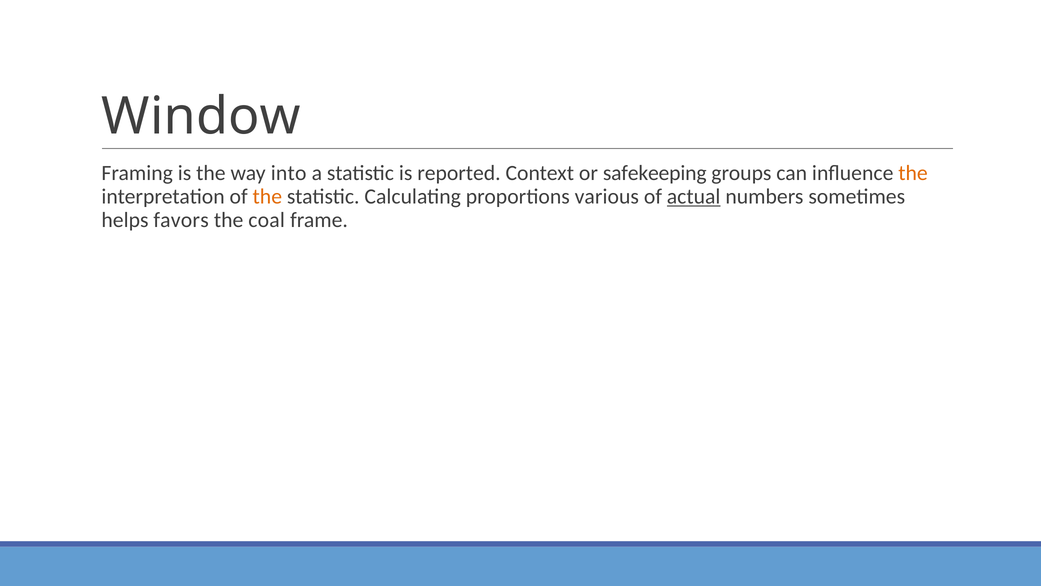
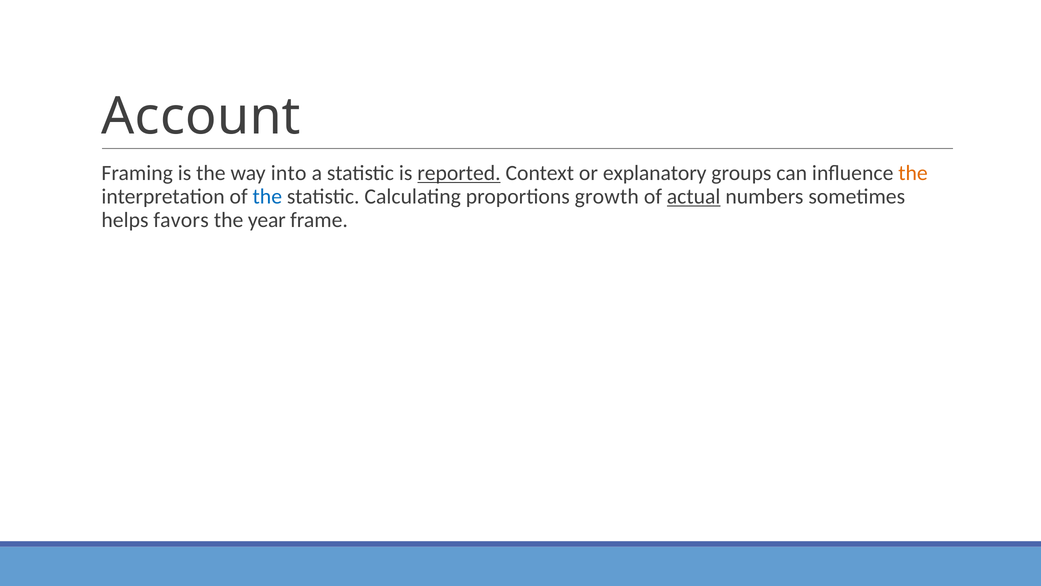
Window: Window -> Account
reported underline: none -> present
safekeeping: safekeeping -> explanatory
the at (267, 197) colour: orange -> blue
various: various -> growth
coal: coal -> year
